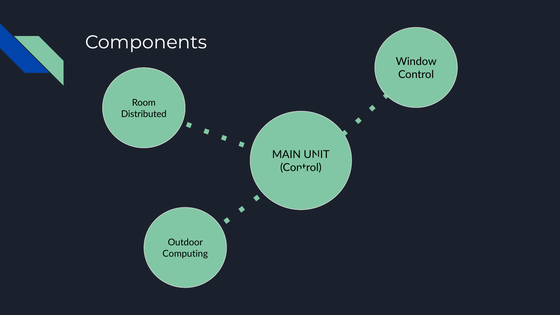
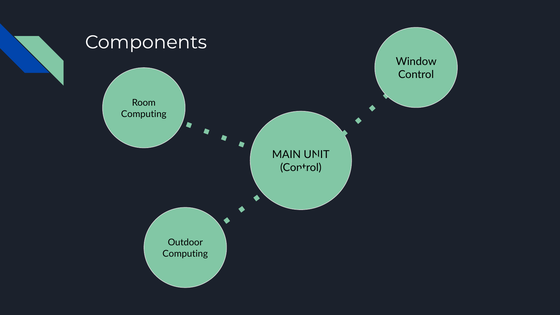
Distributed at (144, 114): Distributed -> Computing
